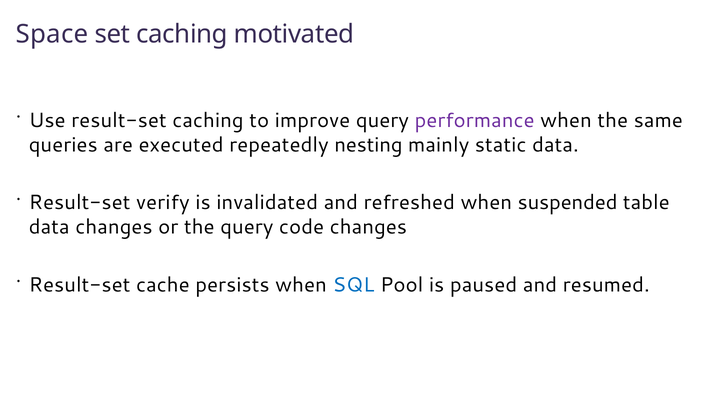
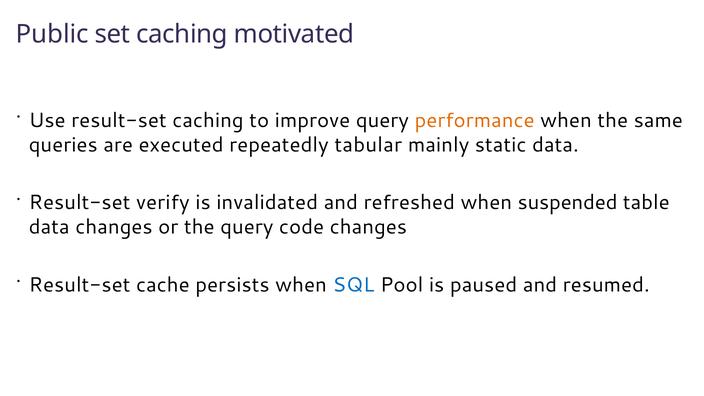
Space: Space -> Public
performance colour: purple -> orange
nesting: nesting -> tabular
